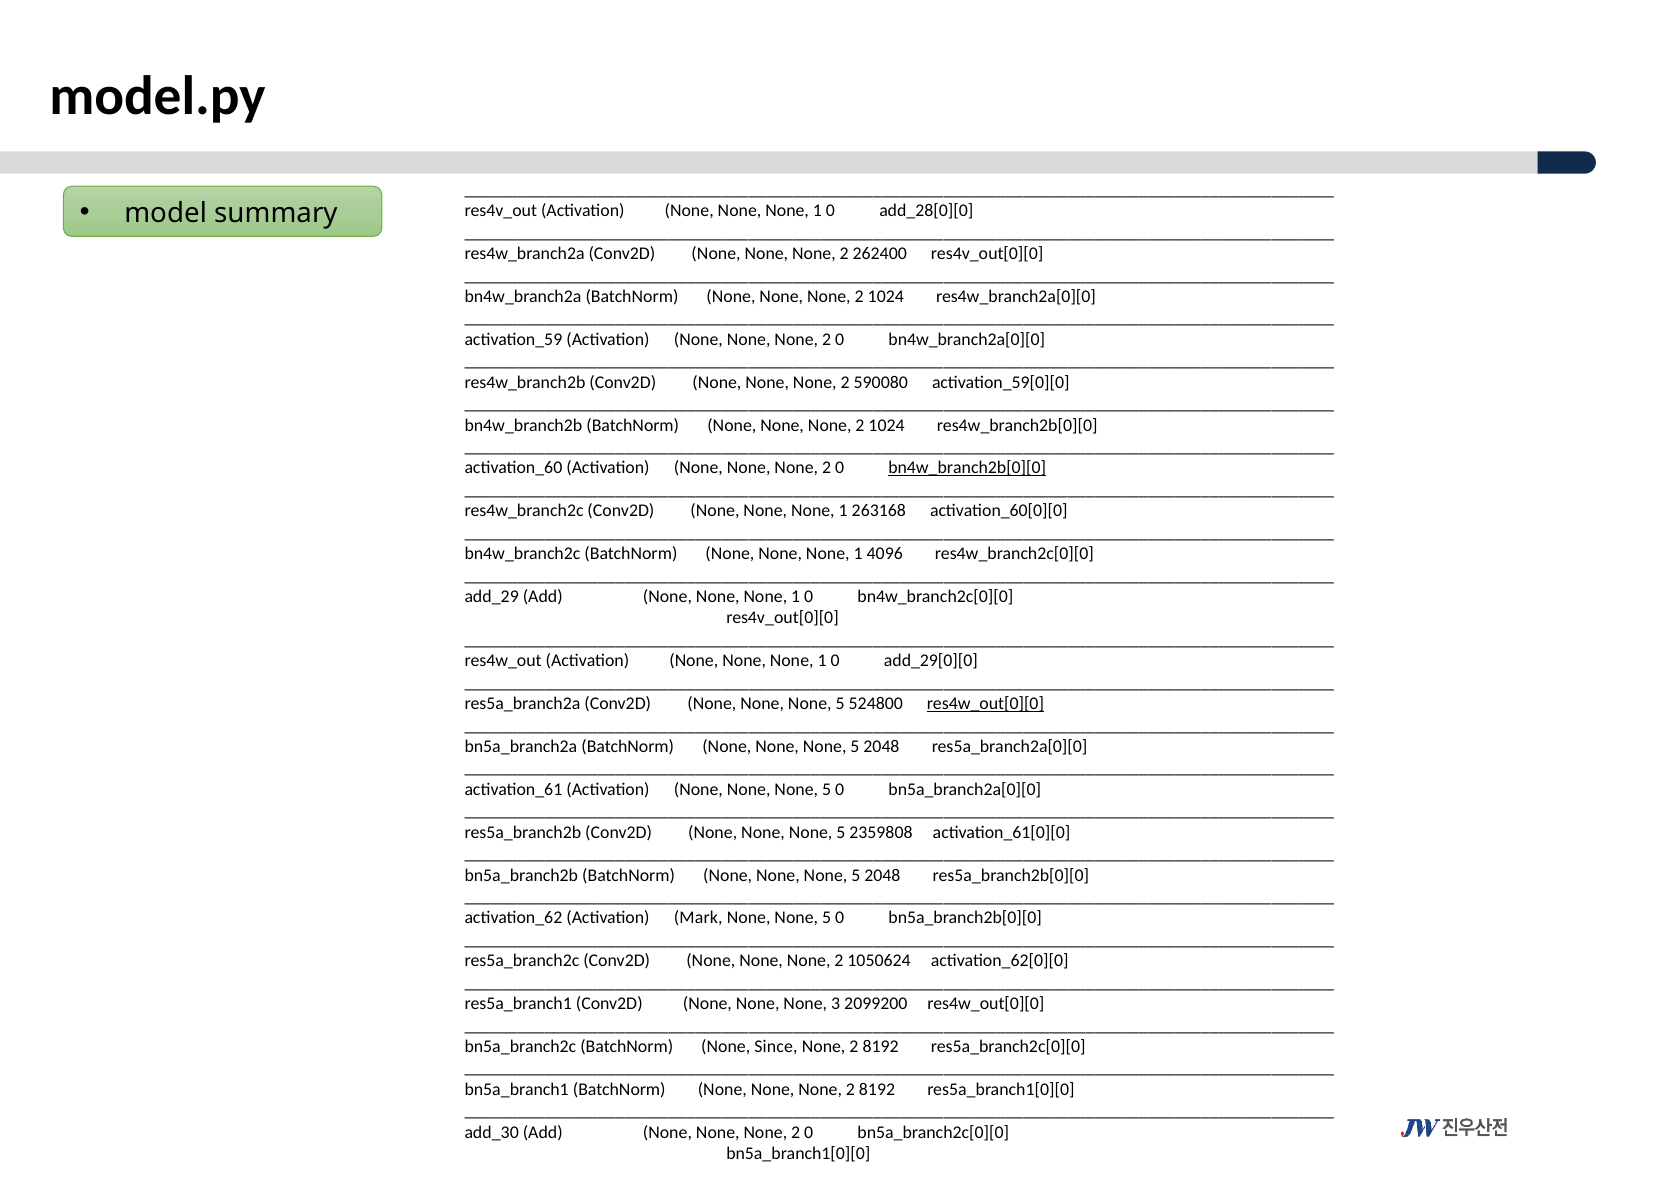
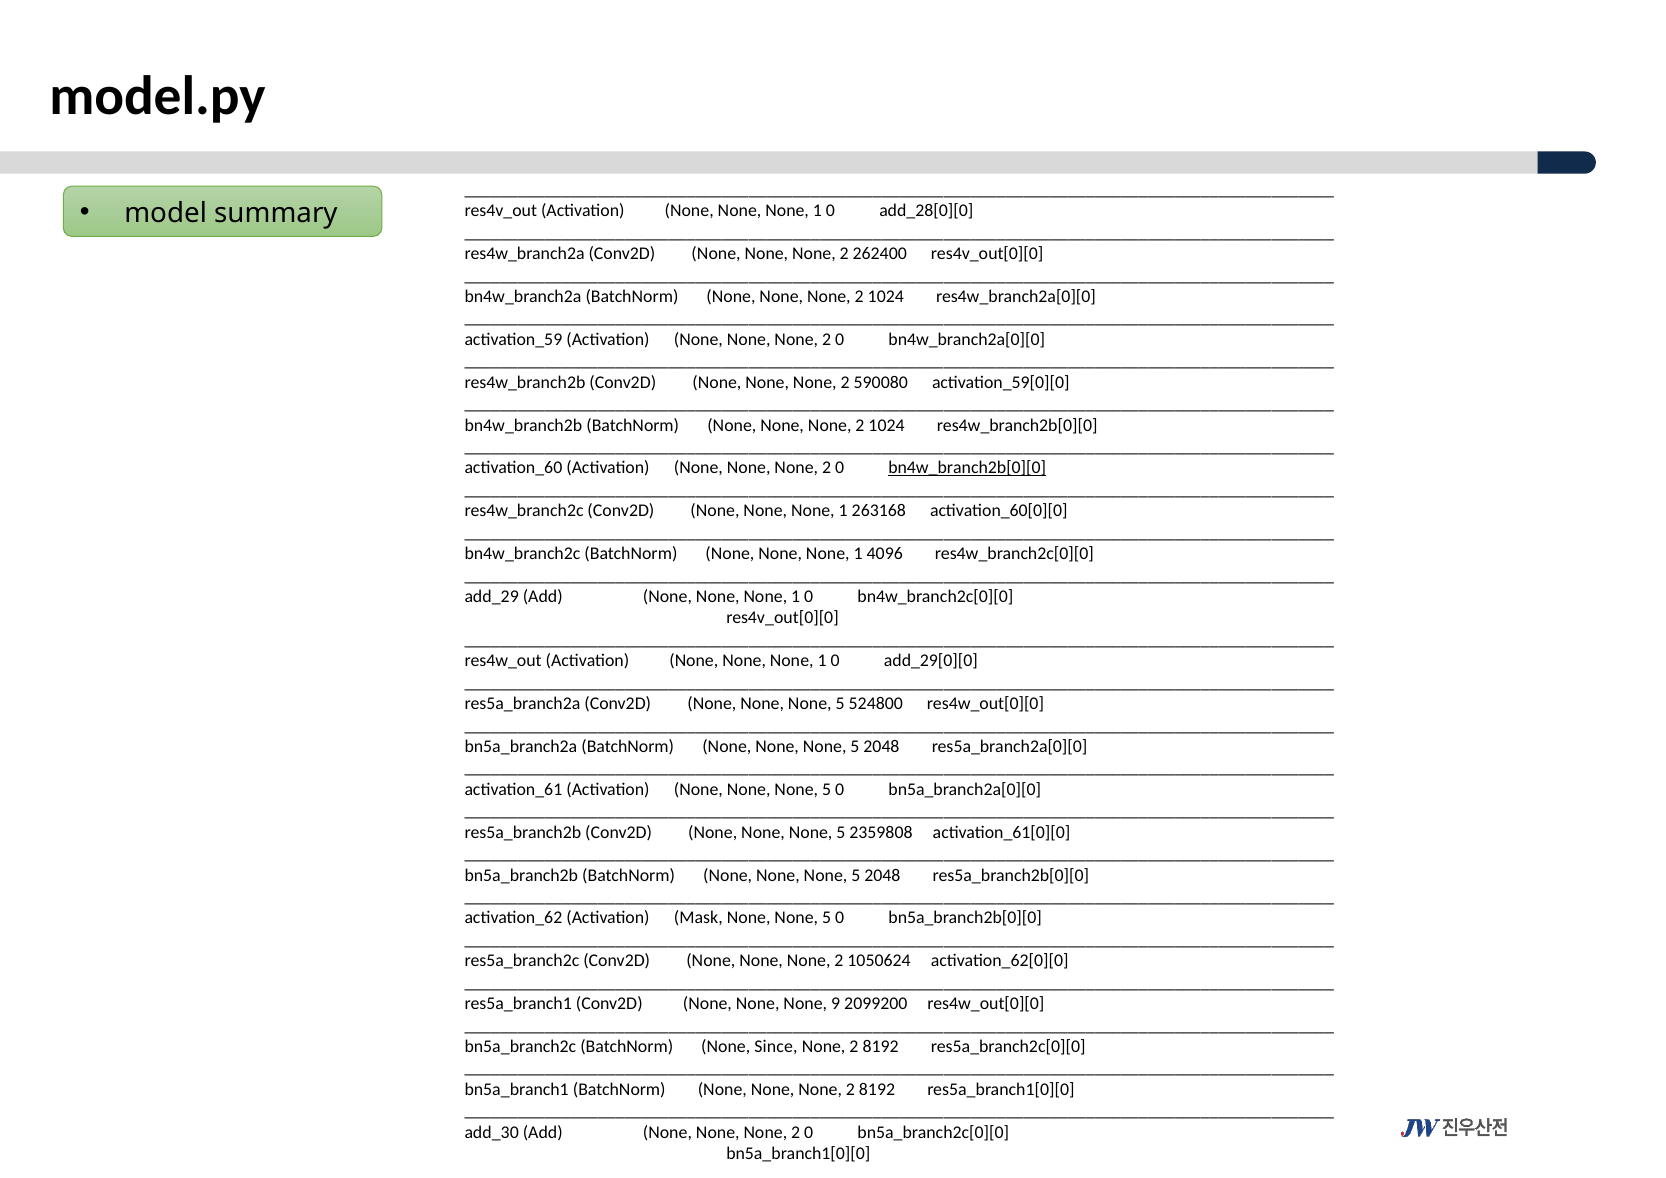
res4w_out[0][0 at (985, 704) underline: present -> none
Mark: Mark -> Mask
3: 3 -> 9
